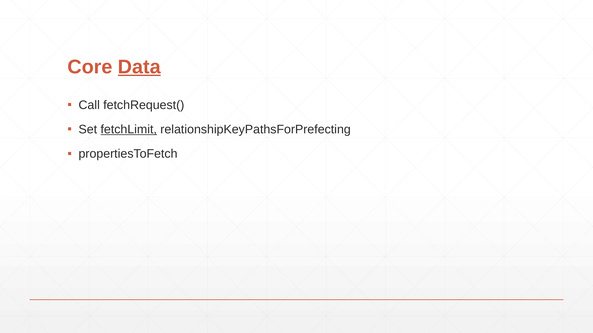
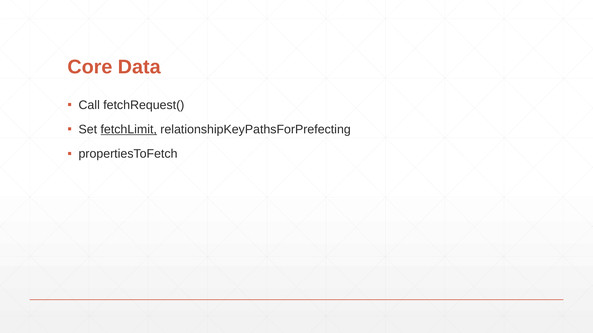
Data underline: present -> none
